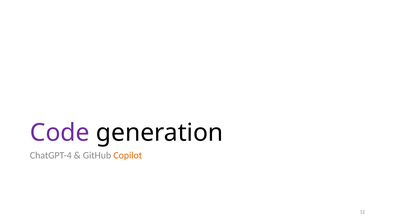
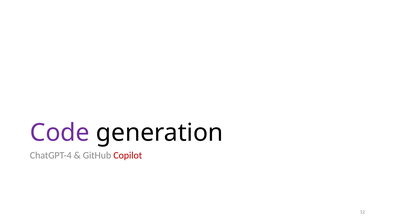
Copilot colour: orange -> red
